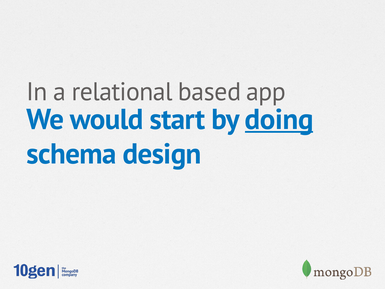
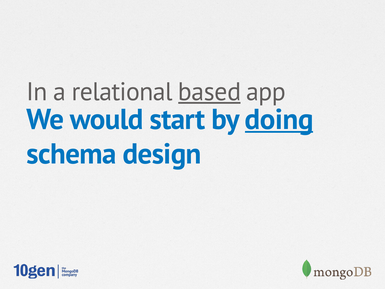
based underline: none -> present
